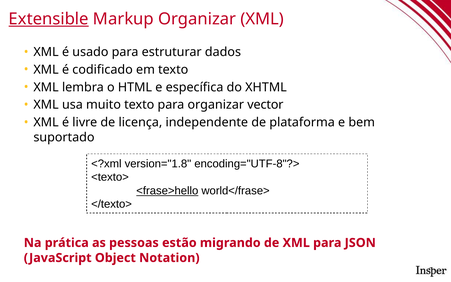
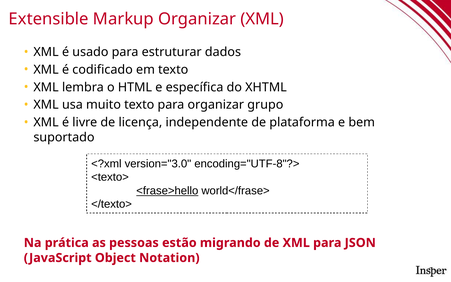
Extensible underline: present -> none
vector: vector -> grupo
version="1.8: version="1.8 -> version="3.0
